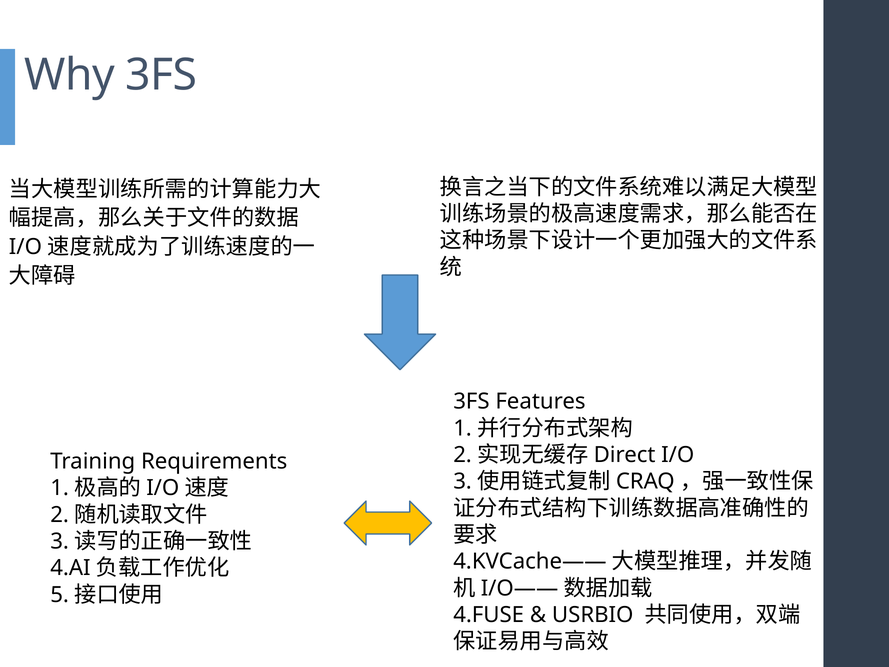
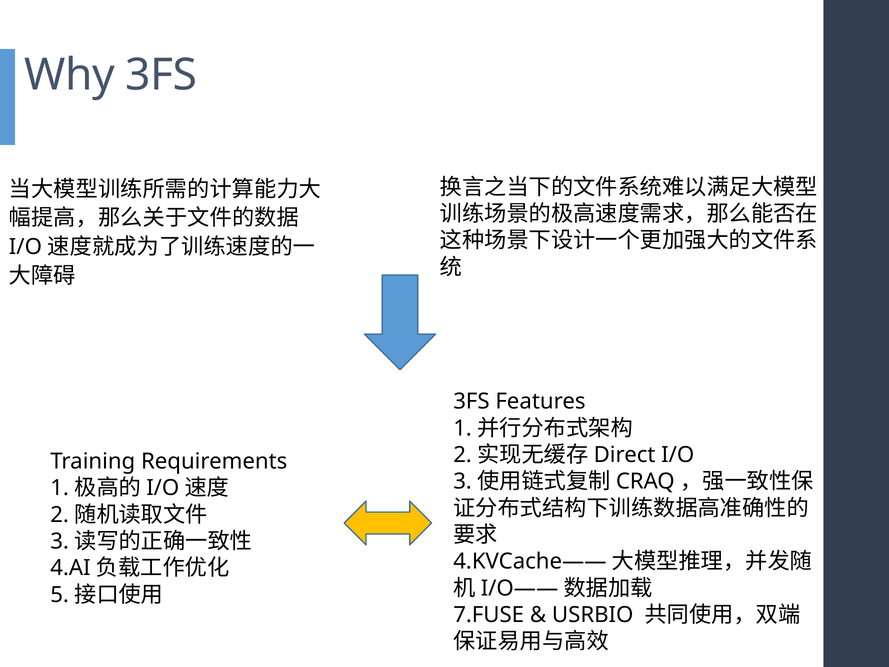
4.FUSE: 4.FUSE -> 7.FUSE
